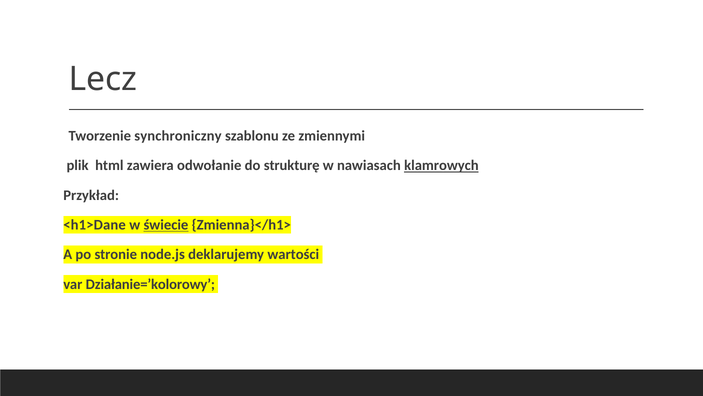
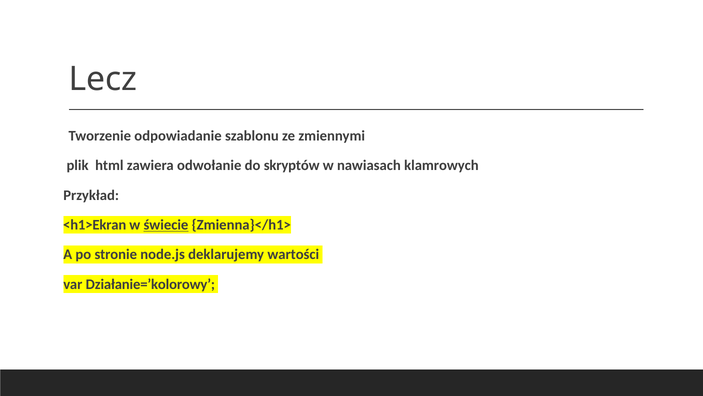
synchroniczny: synchroniczny -> odpowiadanie
strukturę: strukturę -> skryptów
klamrowych underline: present -> none
<h1>Dane: <h1>Dane -> <h1>Ekran
